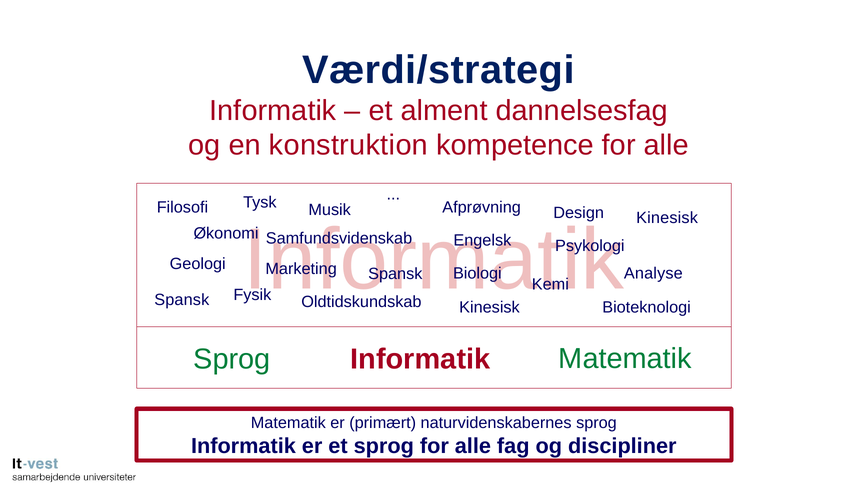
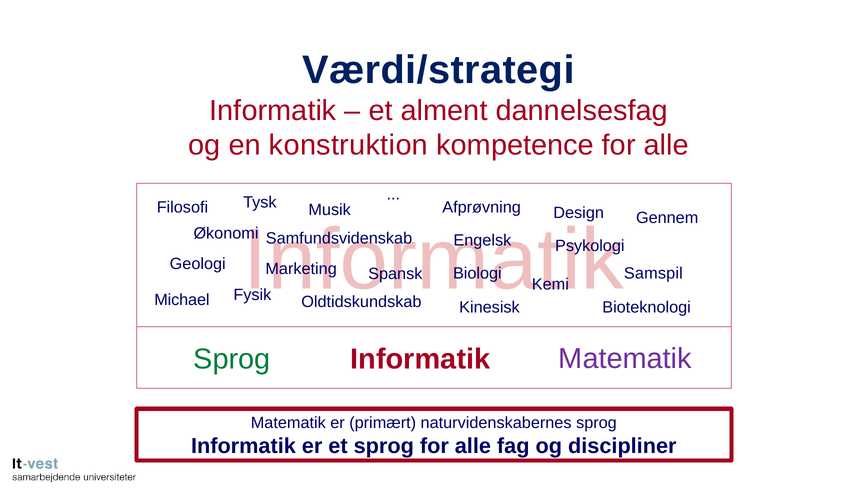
Design Kinesisk: Kinesisk -> Gennem
Analyse: Analyse -> Samspil
Spansk at (182, 300): Spansk -> Michael
Matematik at (625, 359) colour: green -> purple
